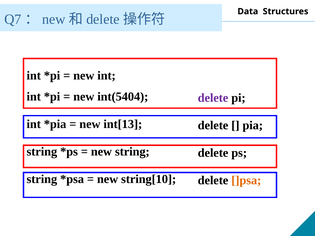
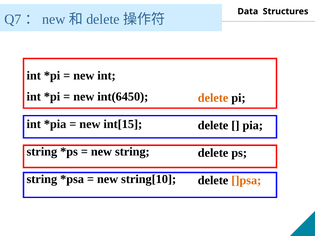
int(5404: int(5404 -> int(6450
delete at (213, 98) colour: purple -> orange
int[13: int[13 -> int[15
